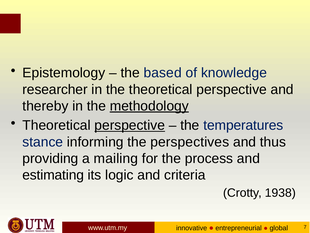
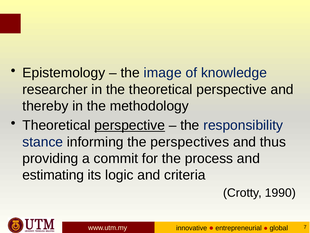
based: based -> image
methodology underline: present -> none
temperatures: temperatures -> responsibility
mailing: mailing -> commit
1938: 1938 -> 1990
